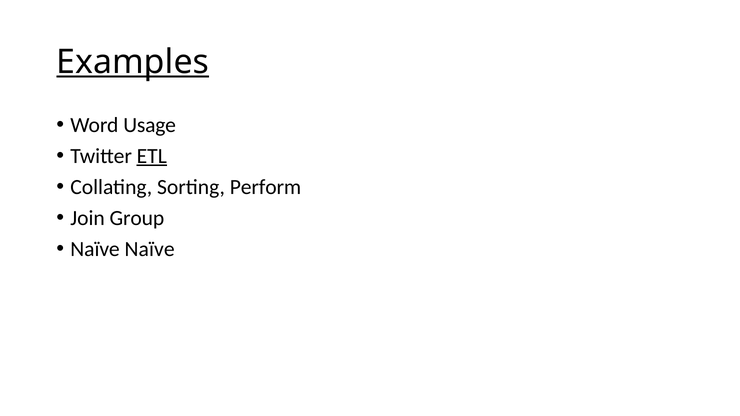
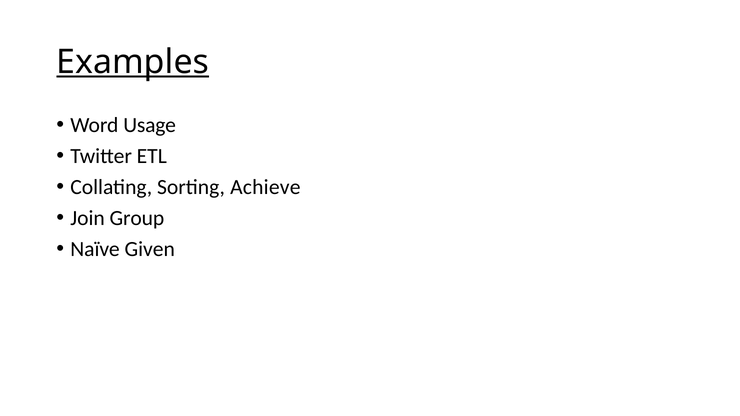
ETL underline: present -> none
Perform: Perform -> Achieve
Naïve Naïve: Naïve -> Given
